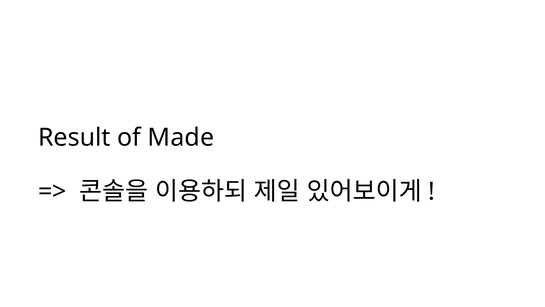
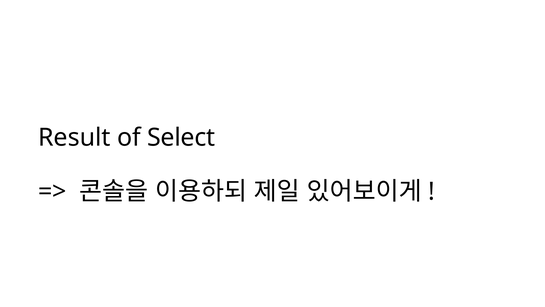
Made: Made -> Select
